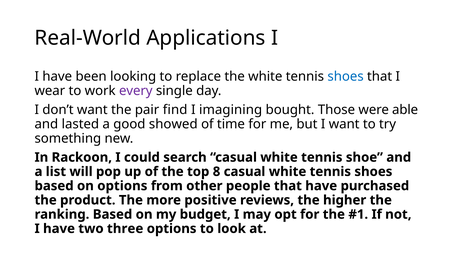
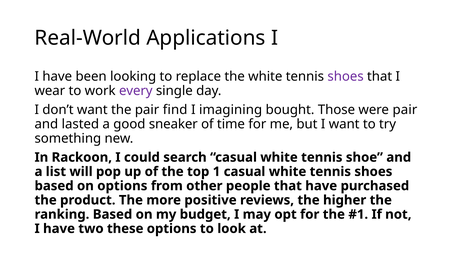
shoes at (346, 77) colour: blue -> purple
were able: able -> pair
showed: showed -> sneaker
8: 8 -> 1
three: three -> these
